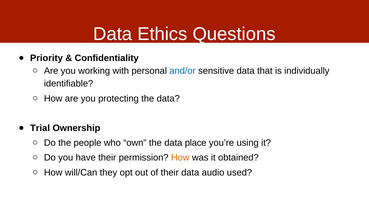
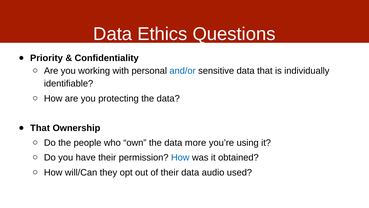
Trial at (40, 128): Trial -> That
place: place -> more
How at (180, 157) colour: orange -> blue
